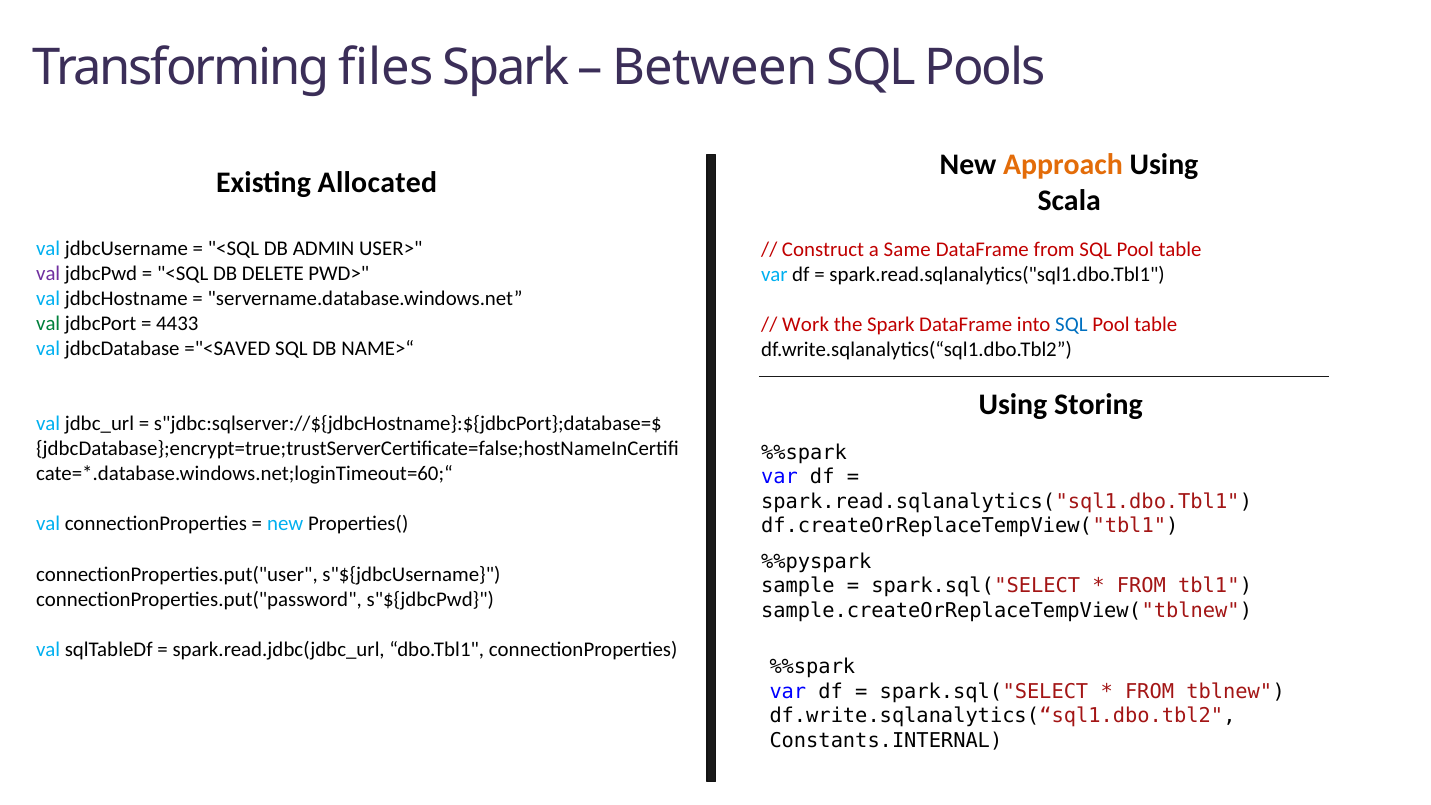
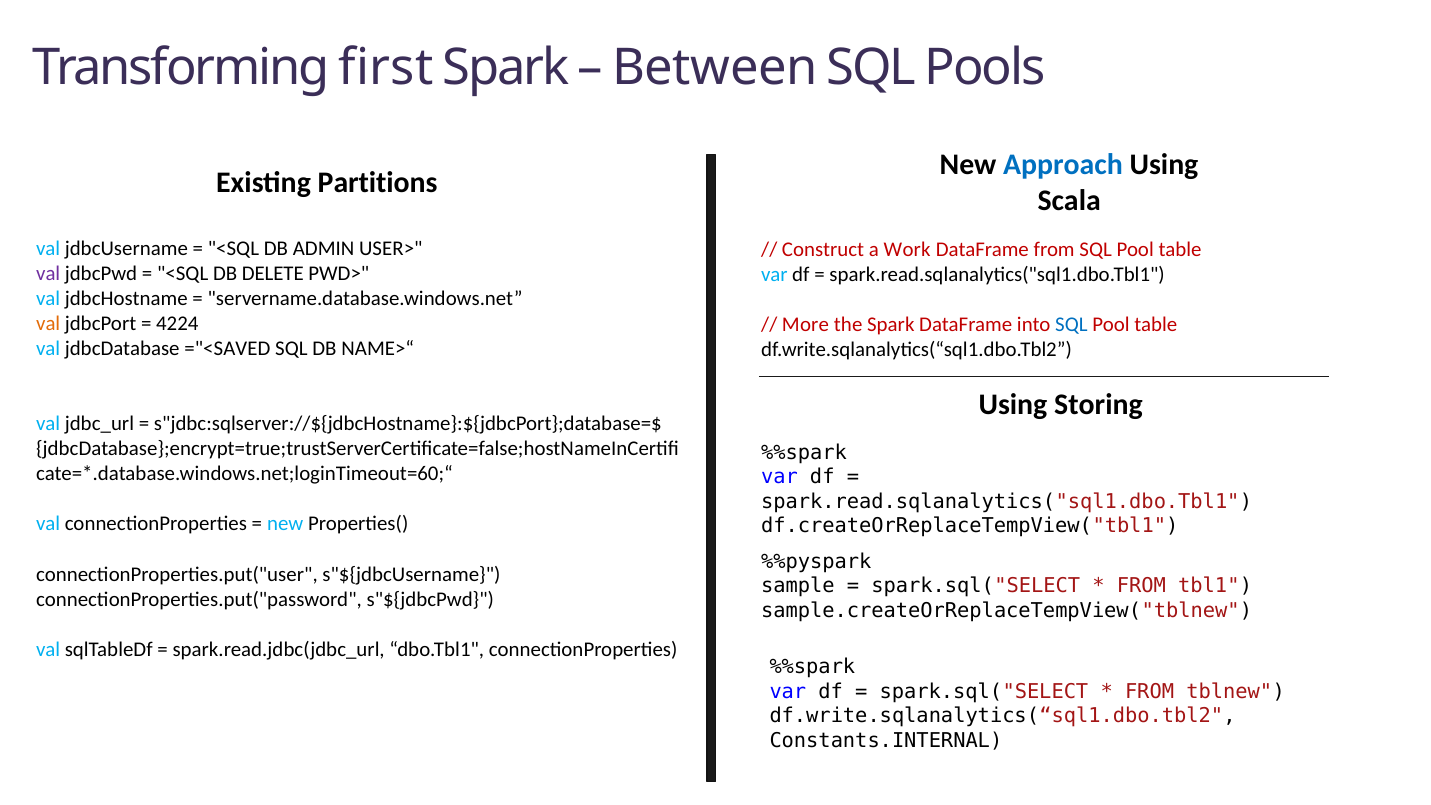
files: files -> first
Approach colour: orange -> blue
Allocated: Allocated -> Partitions
Same: Same -> Work
val at (48, 324) colour: green -> orange
4433: 4433 -> 4224
Work: Work -> More
